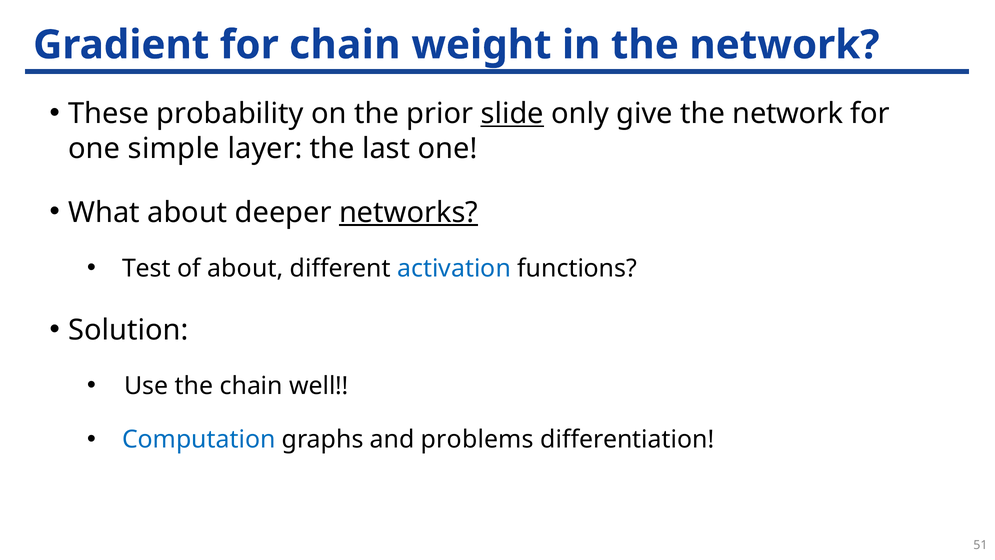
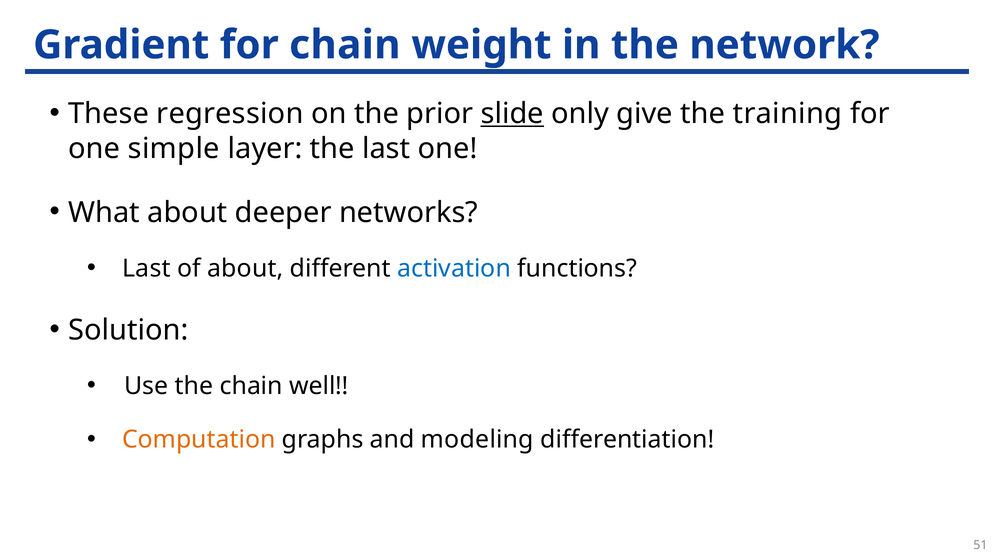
probability: probability -> regression
give the network: network -> training
networks underline: present -> none
Test at (146, 268): Test -> Last
Computation colour: blue -> orange
problems: problems -> modeling
